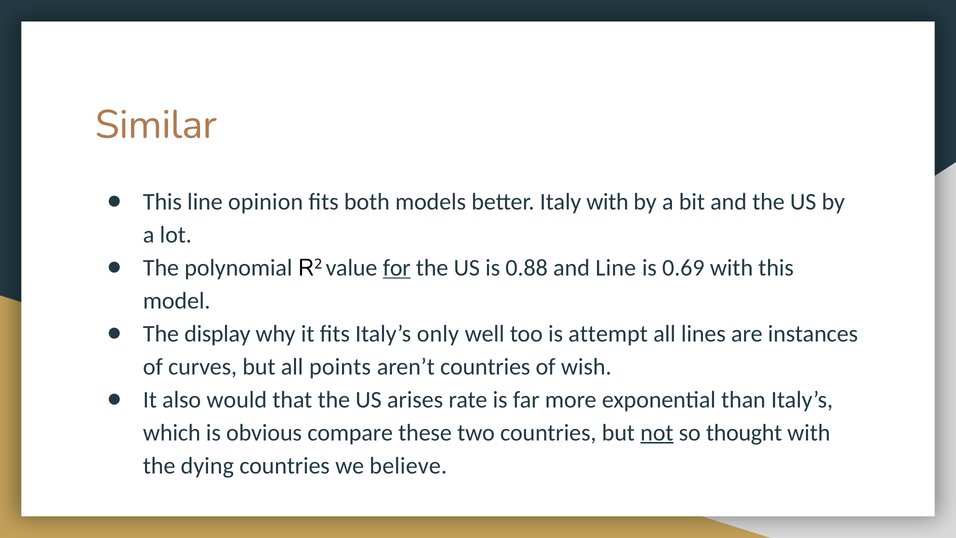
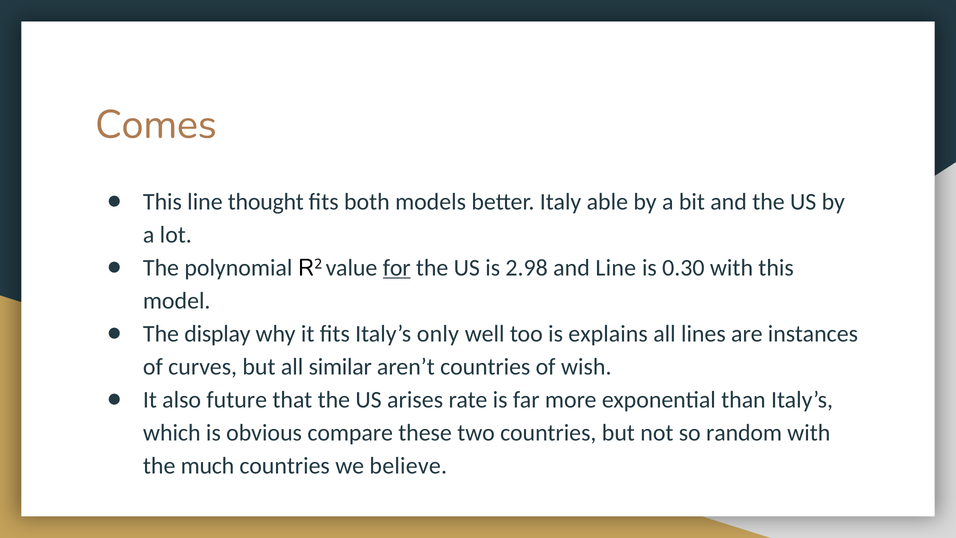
Similar: Similar -> Comes
opinion: opinion -> thought
Italy with: with -> able
0.88: 0.88 -> 2.98
0.69: 0.69 -> 0.30
attempt: attempt -> explains
points: points -> similar
would: would -> future
not underline: present -> none
thought: thought -> random
dying: dying -> much
